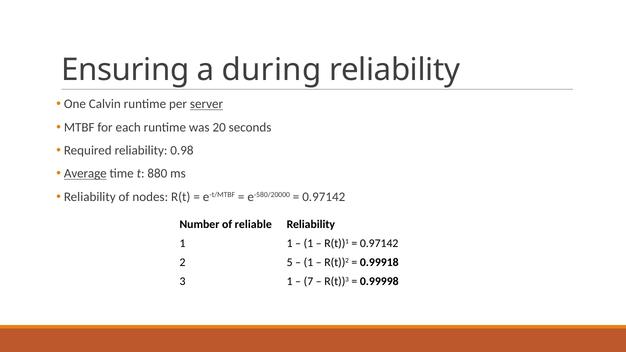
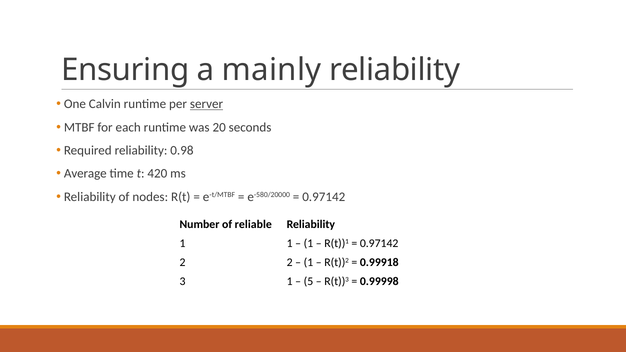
during: during -> mainly
Average underline: present -> none
880: 880 -> 420
2 5: 5 -> 2
7: 7 -> 5
